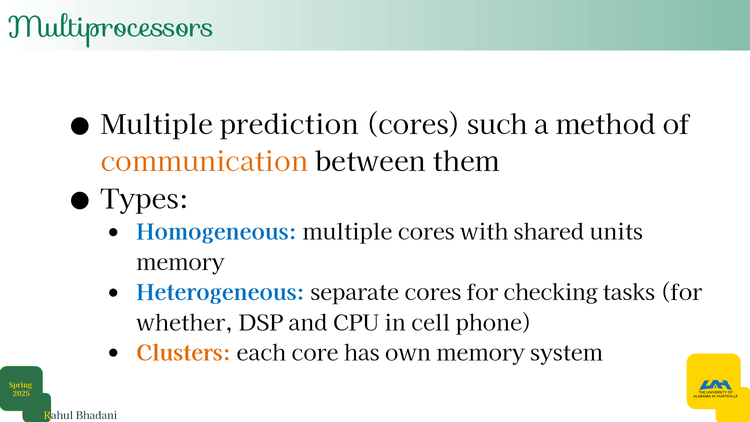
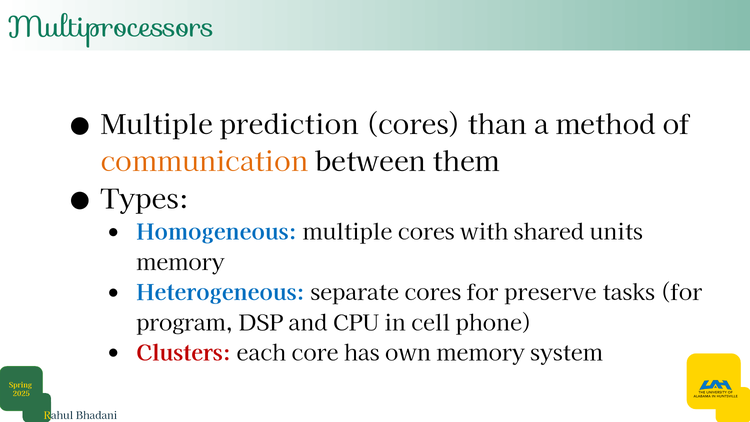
such: such -> than
checking: checking -> preserve
whether: whether -> program
Clusters colour: orange -> red
